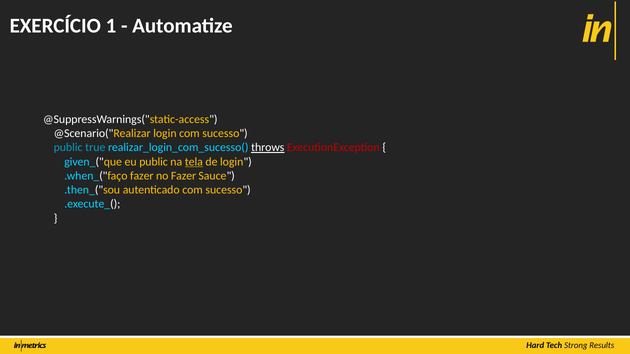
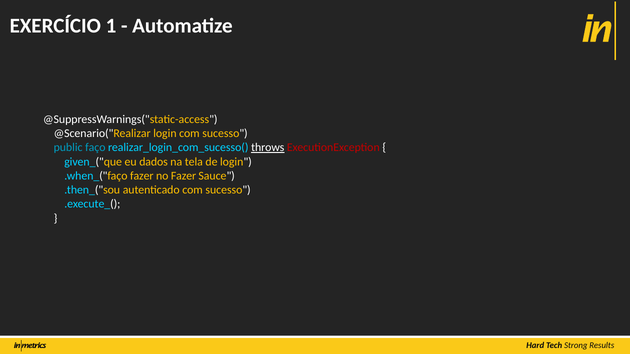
true: true -> faço
eu public: public -> dados
tela underline: present -> none
